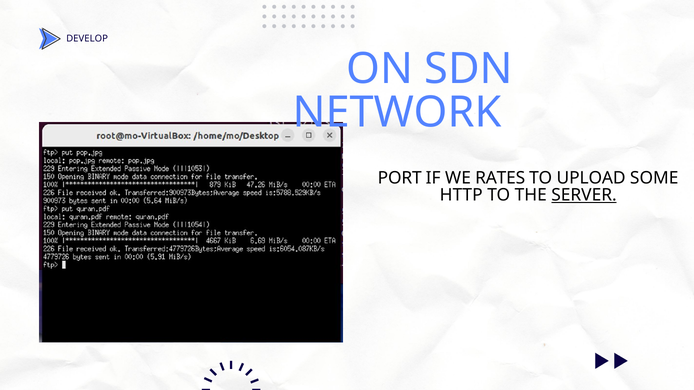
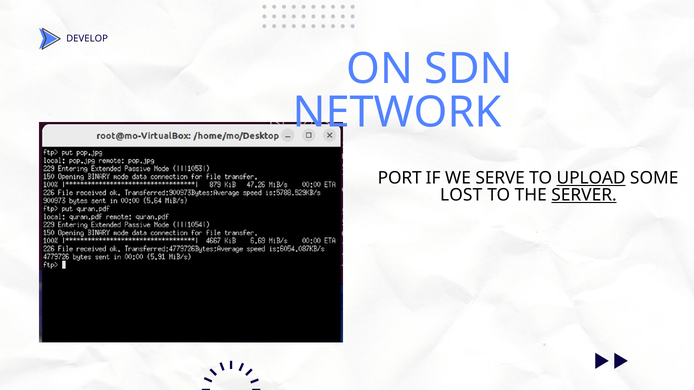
RATES: RATES -> SERVE
UPLOAD underline: none -> present
HTTP: HTTP -> LOST
